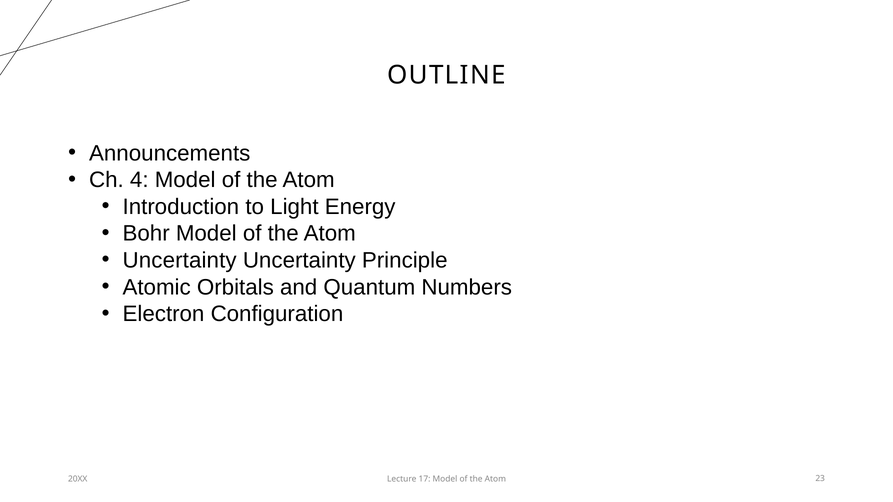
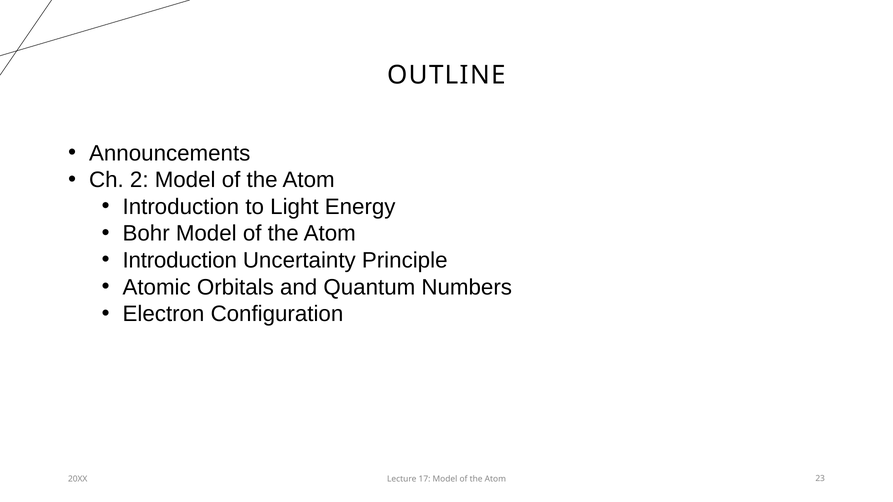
4: 4 -> 2
Uncertainty at (180, 261): Uncertainty -> Introduction
